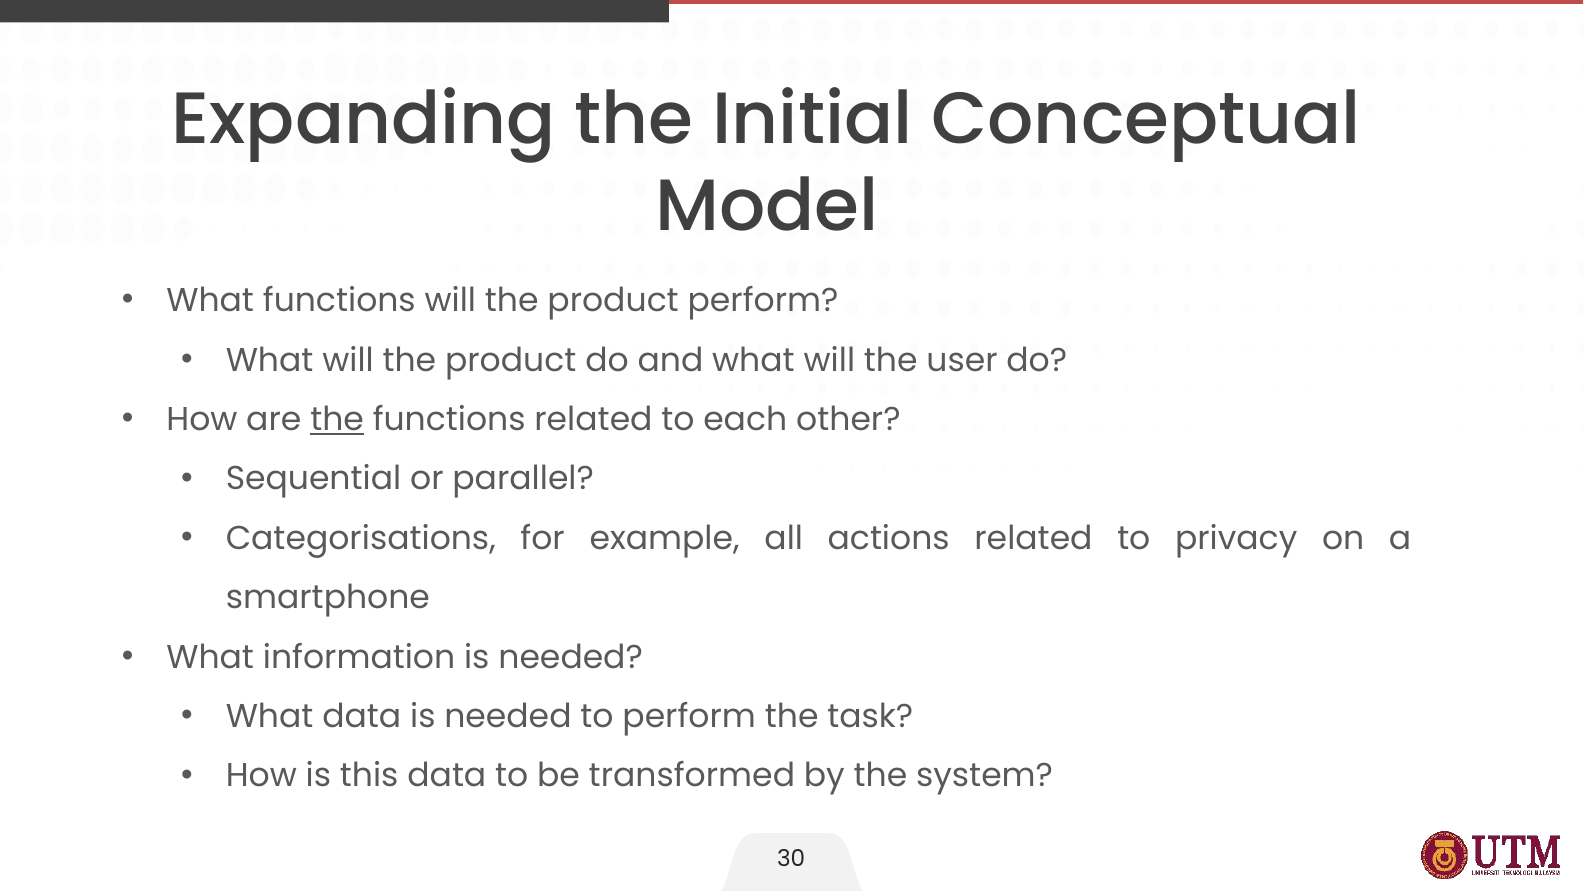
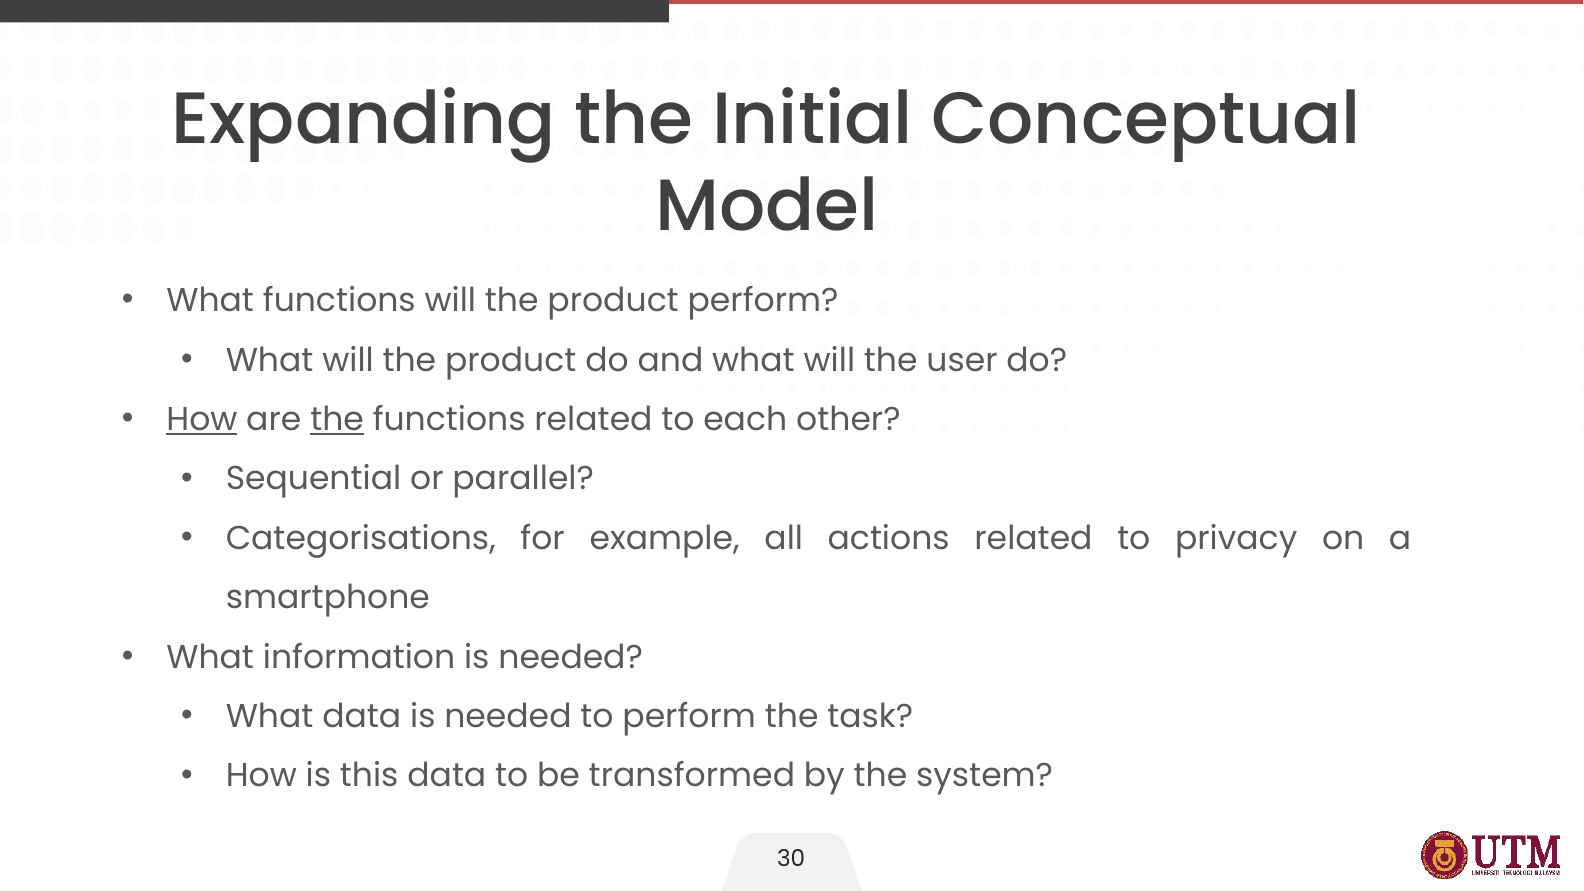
How at (202, 420) underline: none -> present
